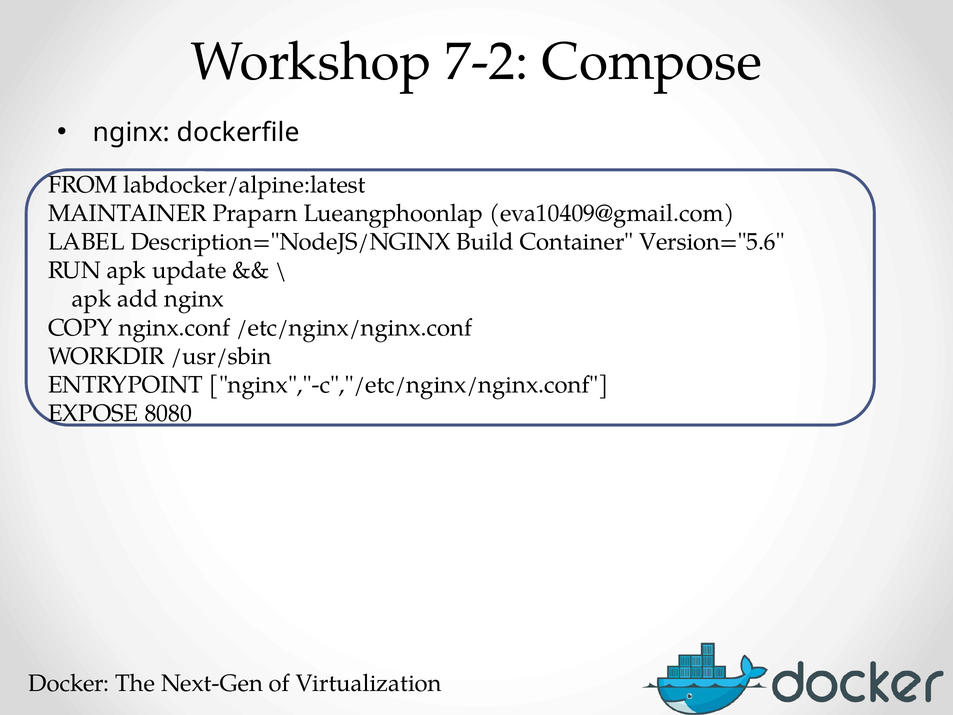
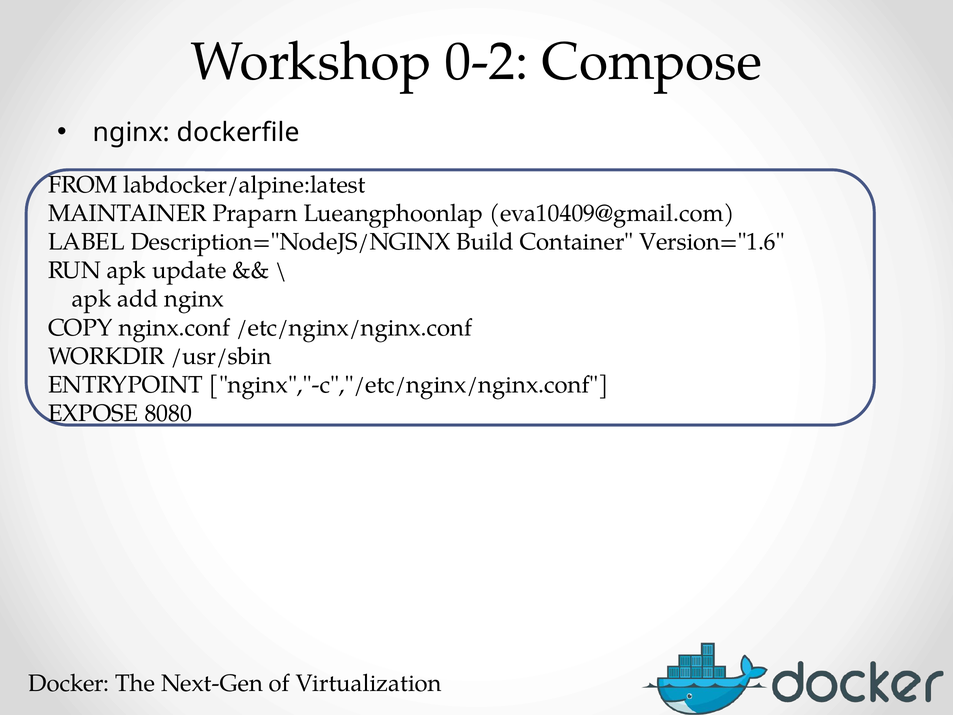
7-2: 7-2 -> 0-2
Version="5.6: Version="5.6 -> Version="1.6
